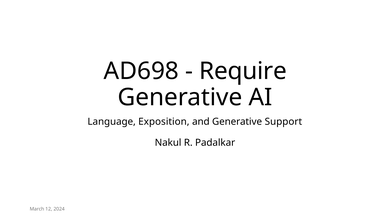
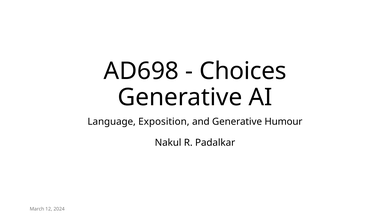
Require: Require -> Choices
Support: Support -> Humour
